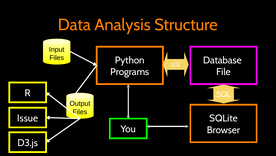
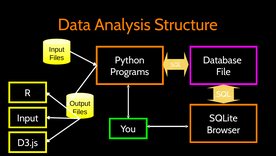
Issue at (28, 118): Issue -> Input
